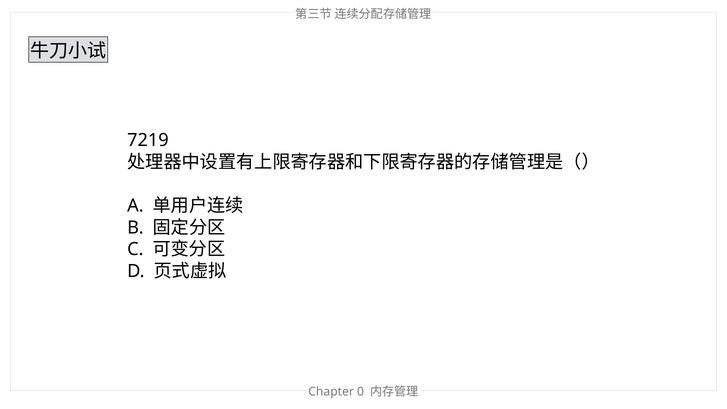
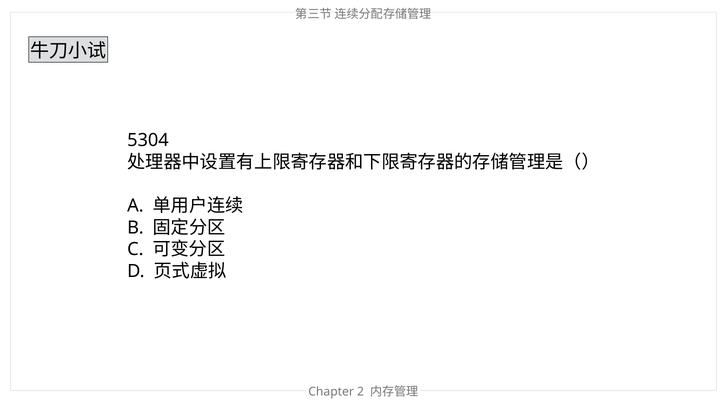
7219: 7219 -> 5304
0: 0 -> 2
